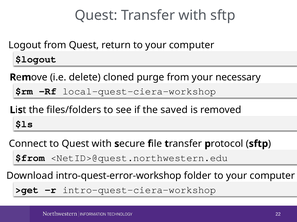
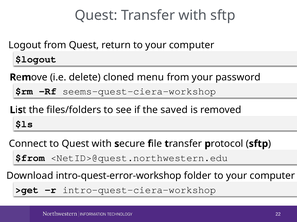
purge: purge -> menu
necessary: necessary -> password
local-quest-ciera-workshop: local-quest-ciera-workshop -> seems-quest-ciera-workshop
